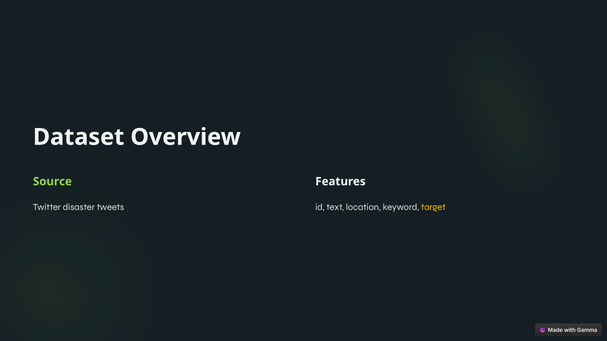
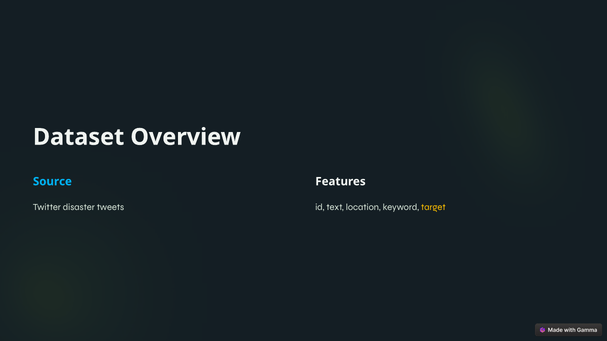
Source colour: light green -> light blue
